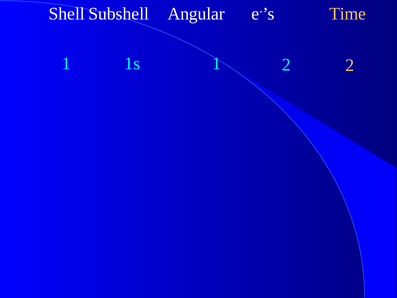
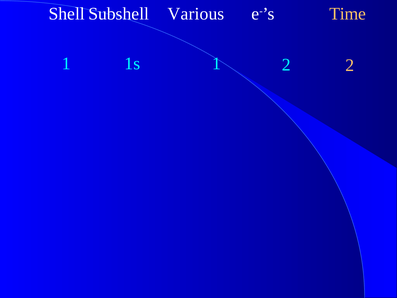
Angular: Angular -> Various
